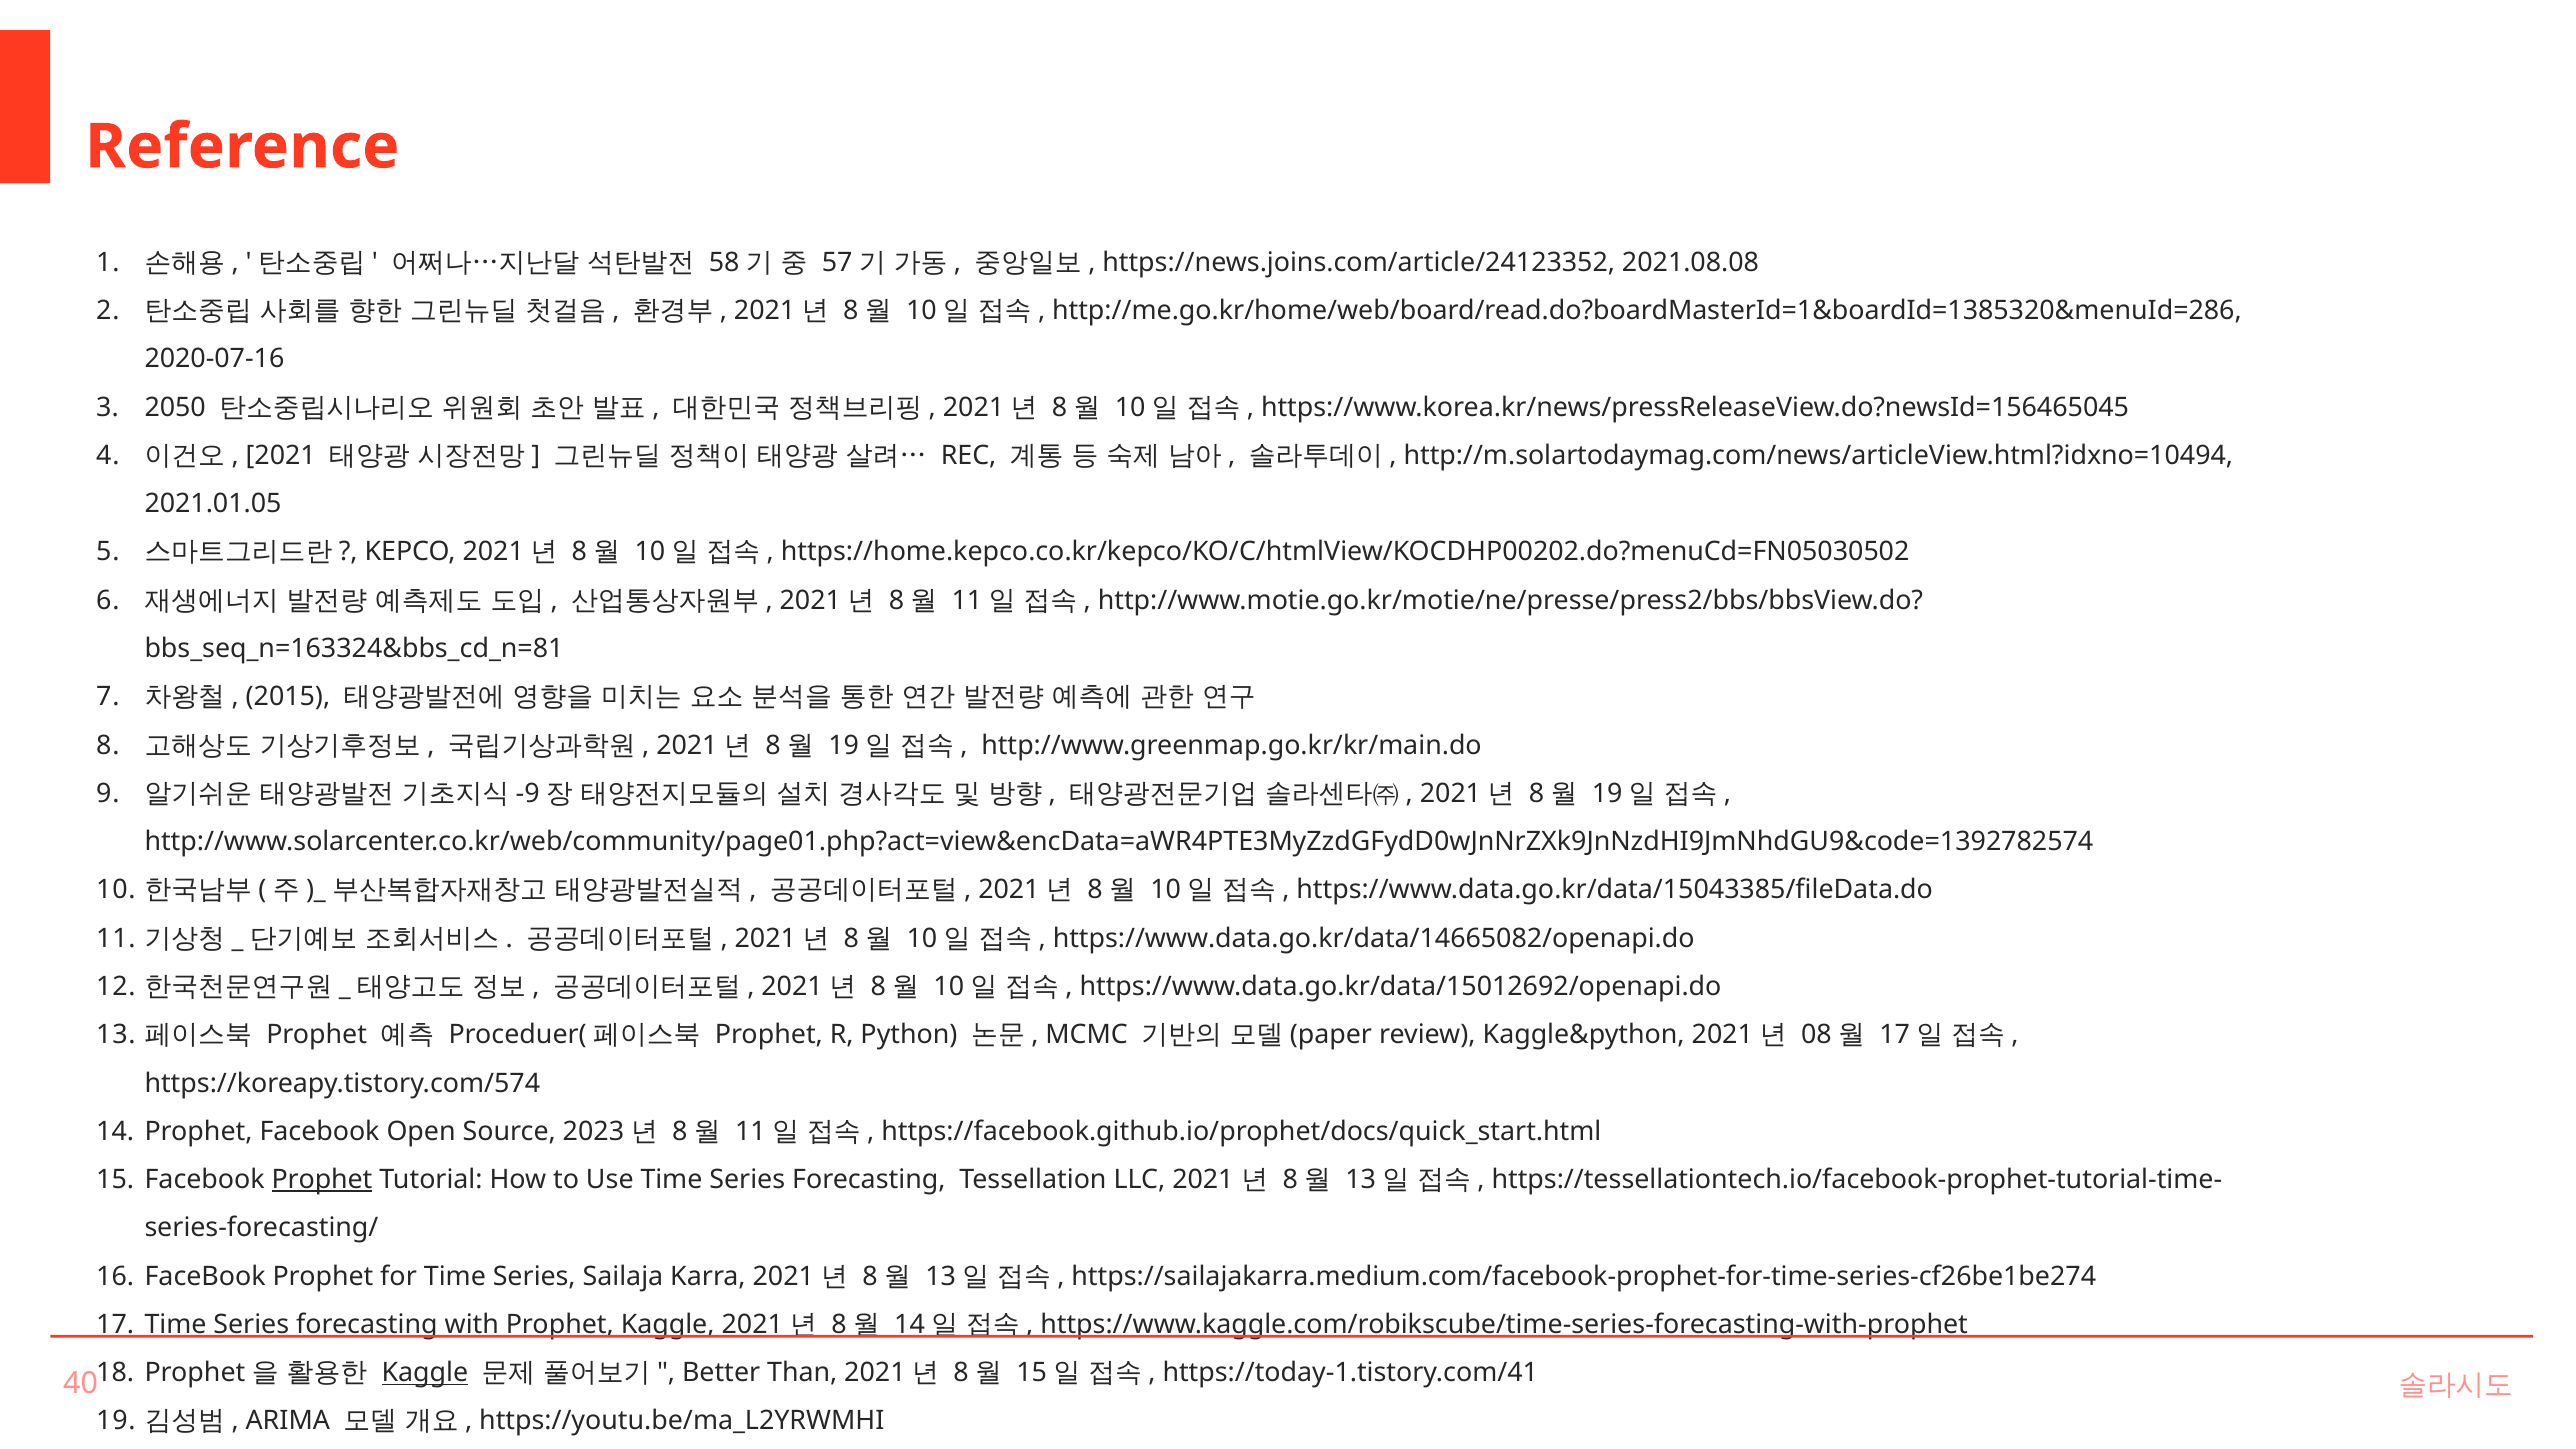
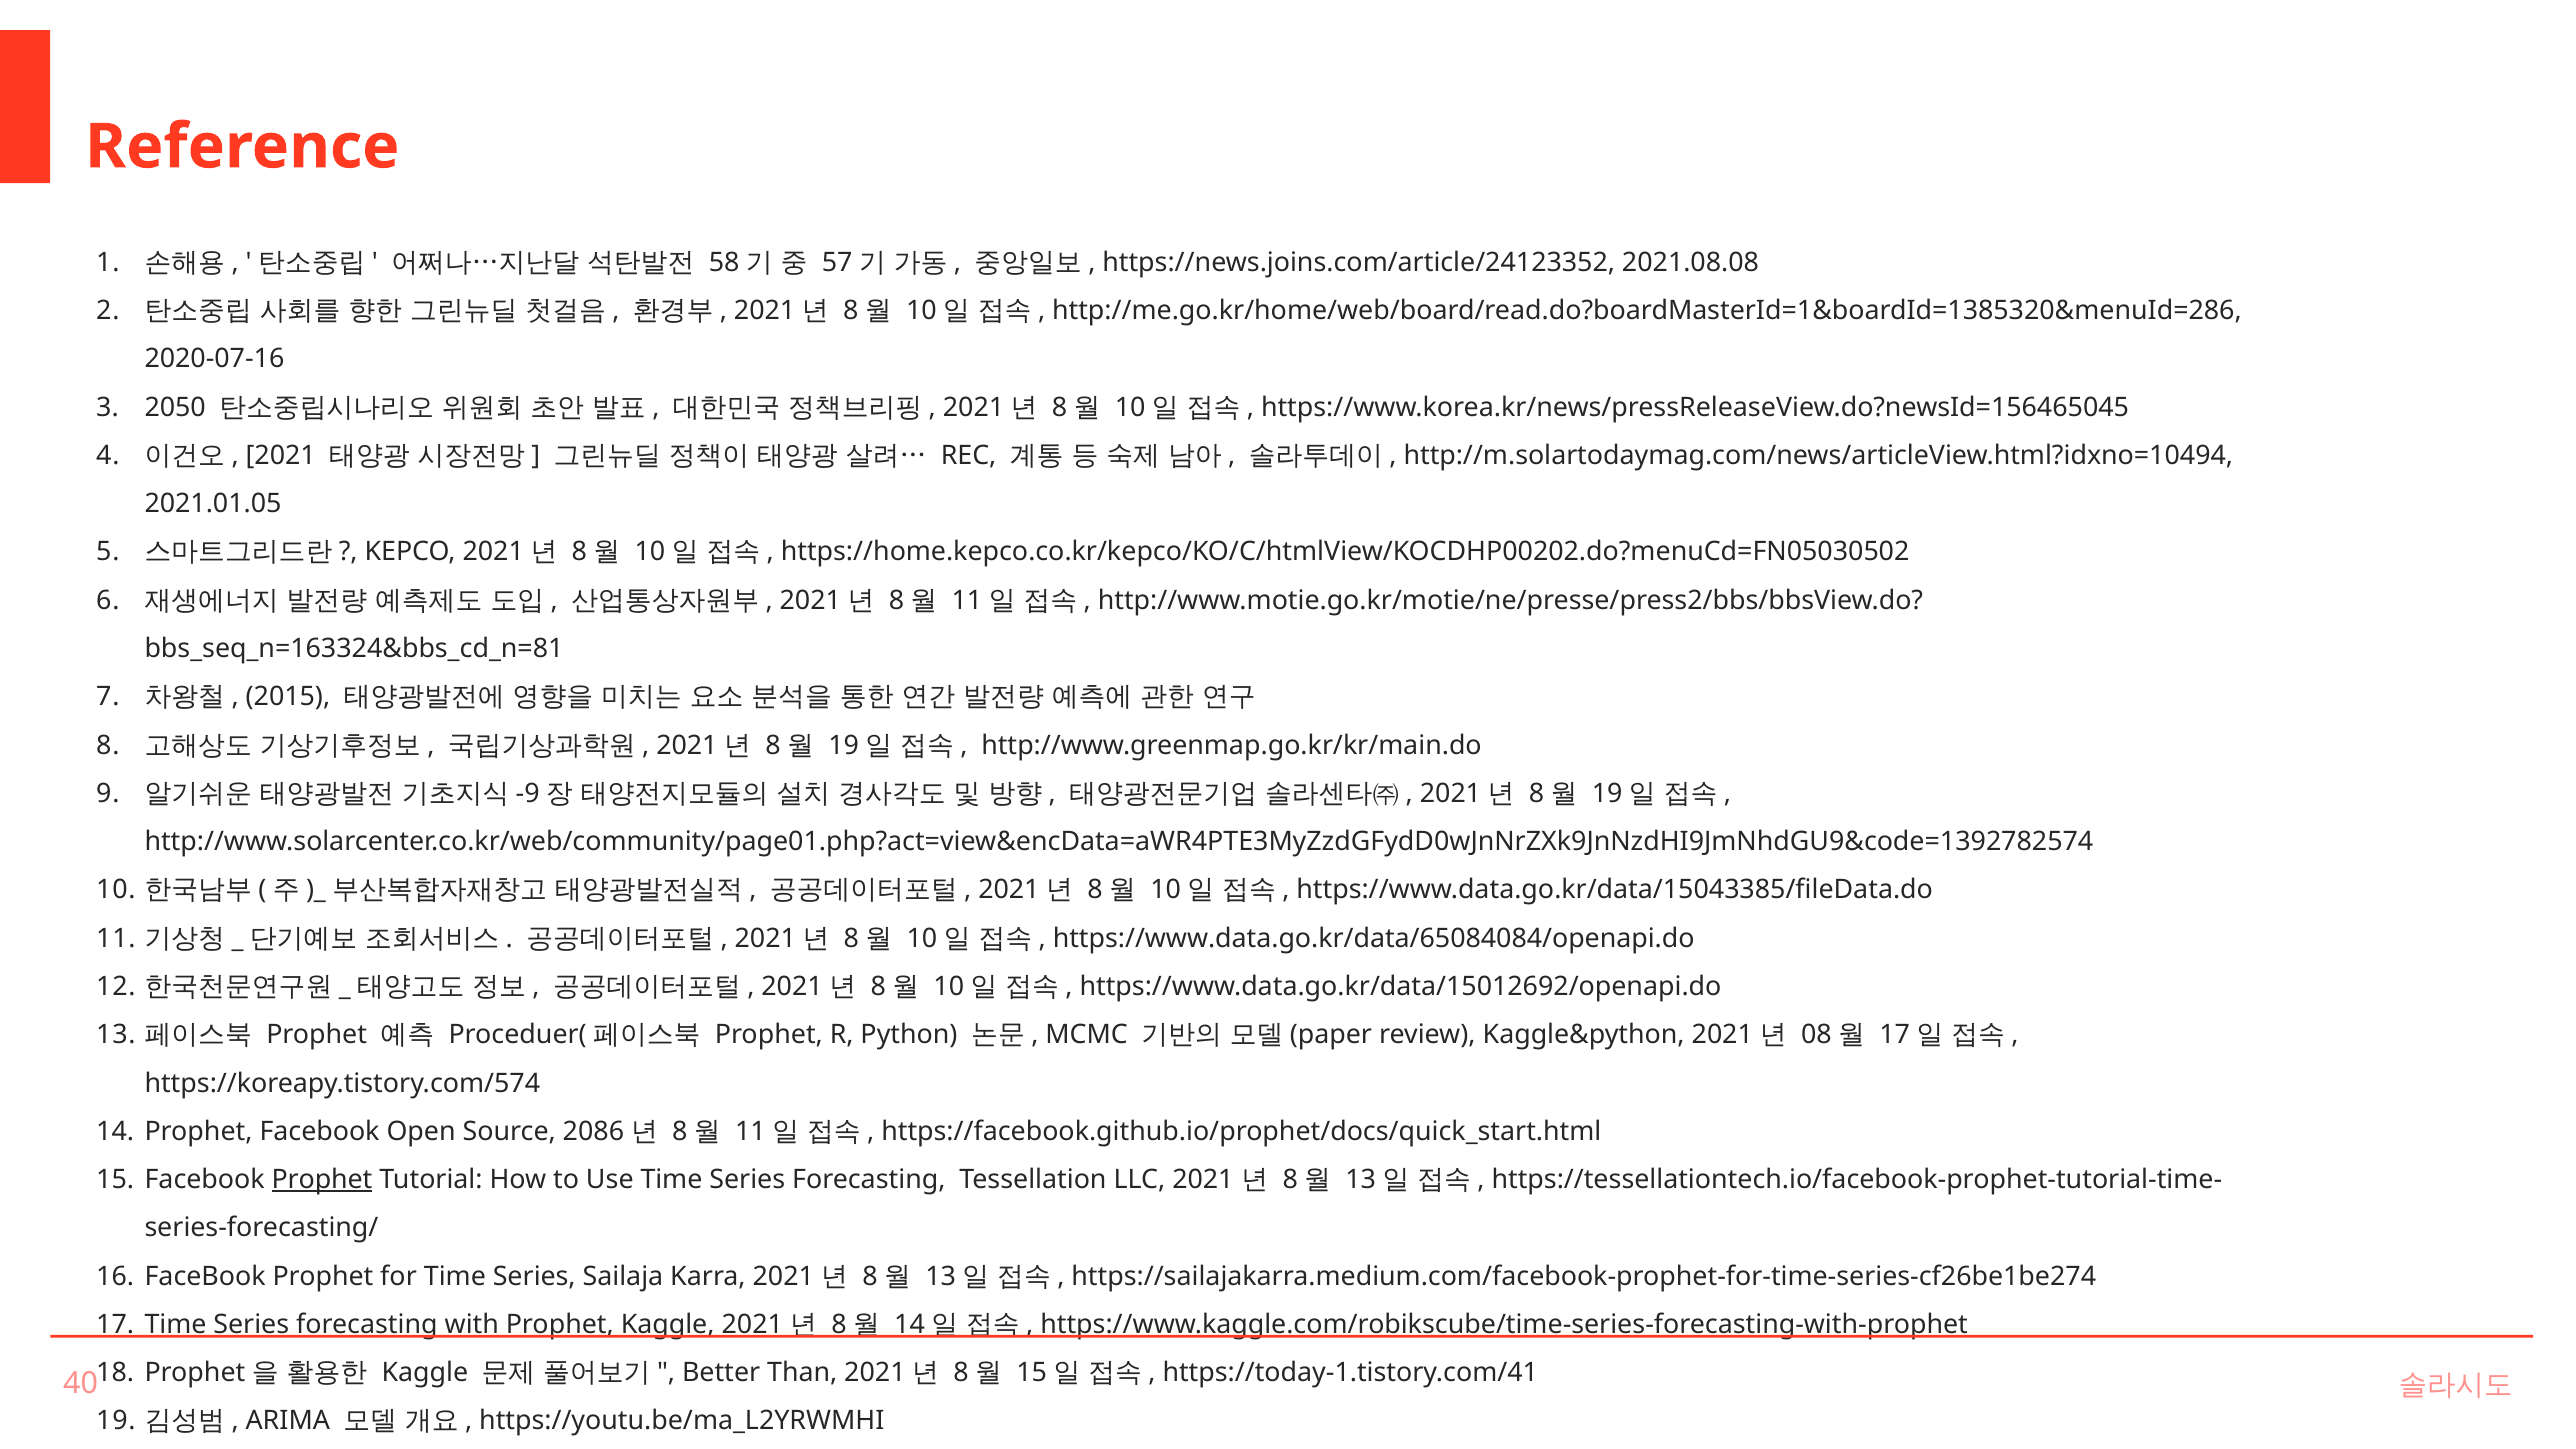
https://www.data.go.kr/data/14665082/openapi.do: https://www.data.go.kr/data/14665082/openapi.do -> https://www.data.go.kr/data/65084084/openapi.do
2023: 2023 -> 2086
Kaggle at (425, 1373) underline: present -> none
